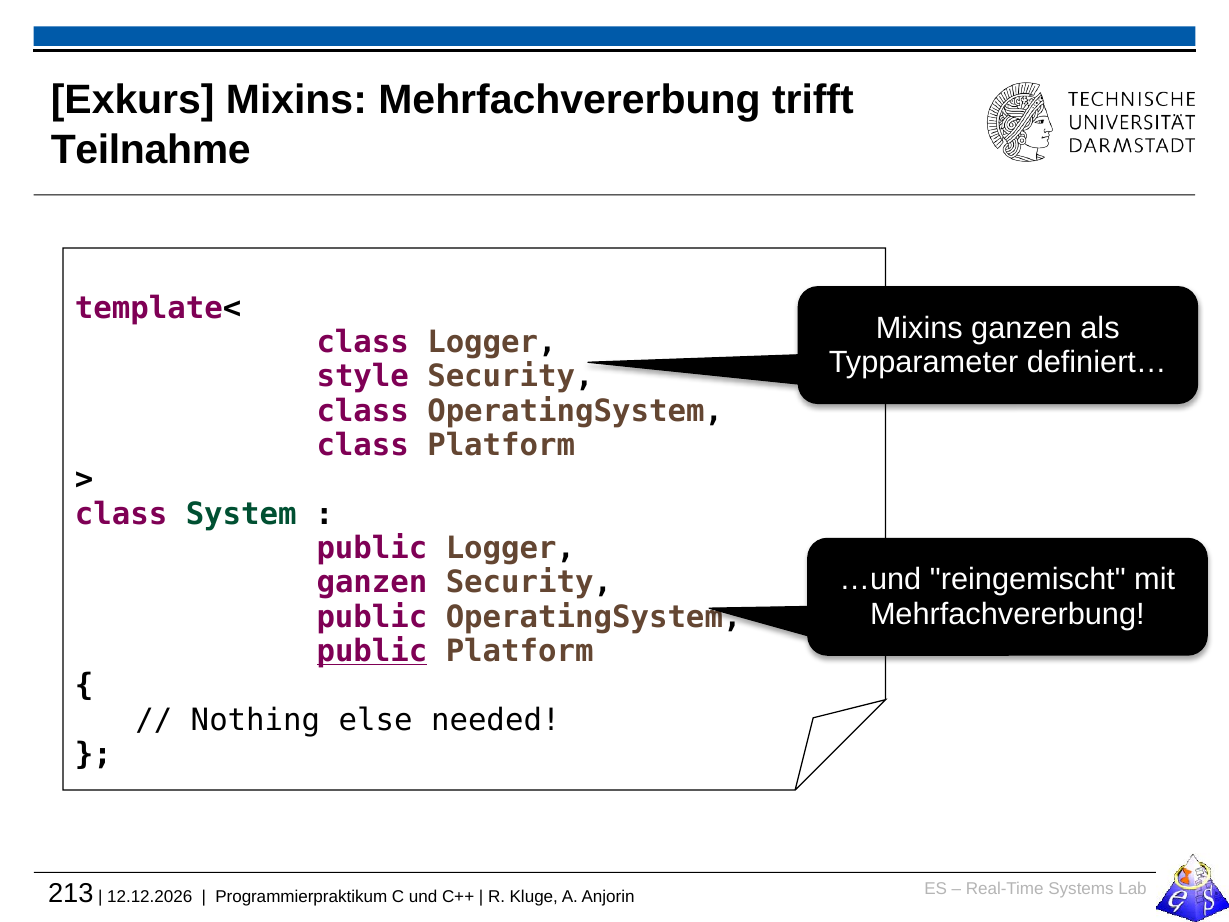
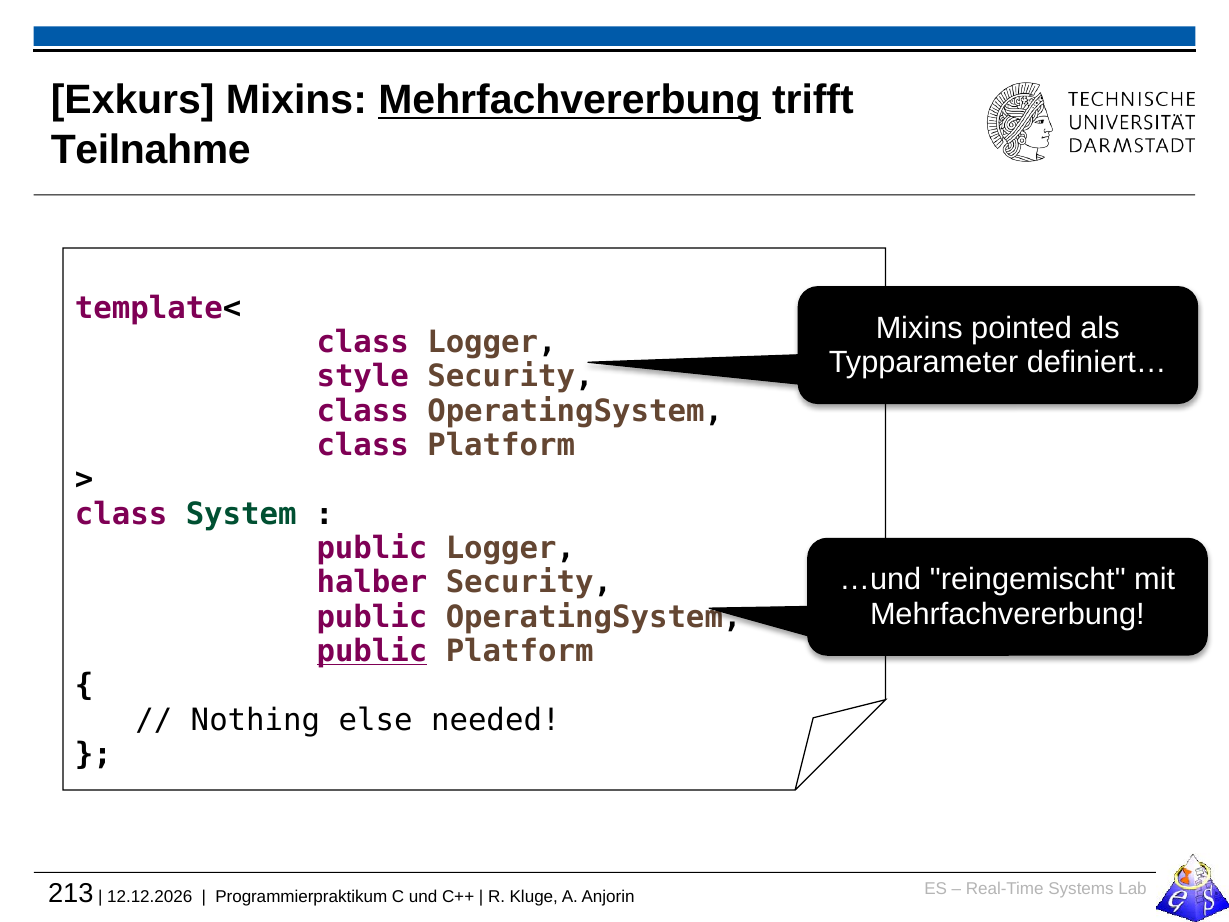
Mehrfachvererbung at (569, 100) underline: none -> present
Mixins ganzen: ganzen -> pointed
ganzen at (372, 583): ganzen -> halber
